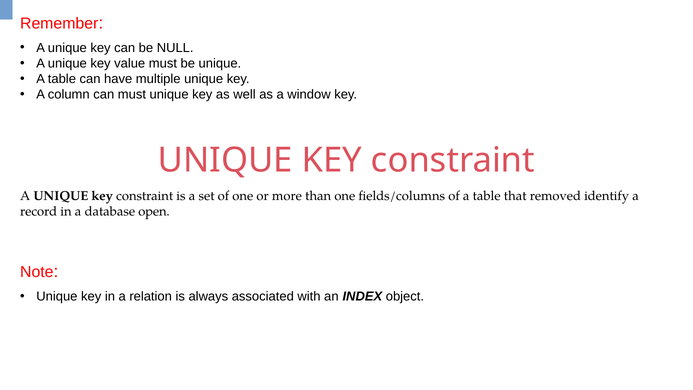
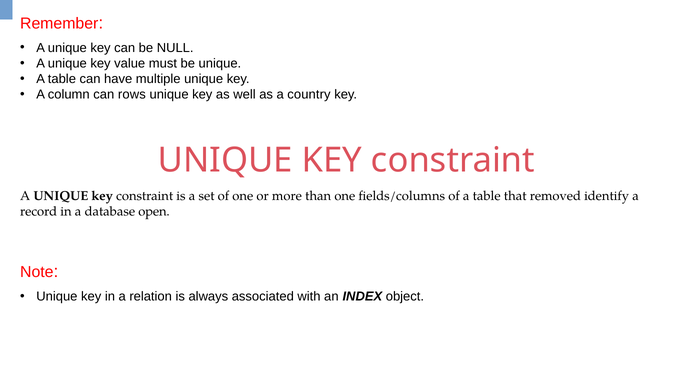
can must: must -> rows
window: window -> country
